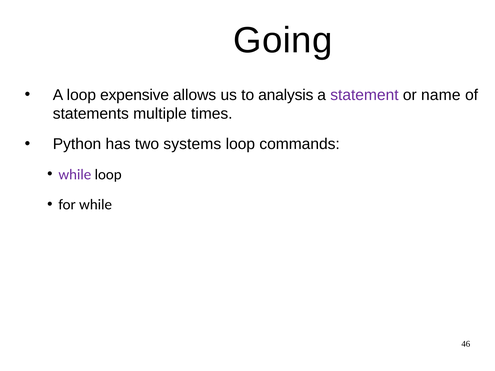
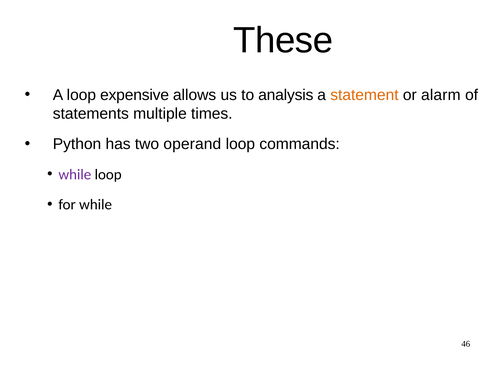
Going: Going -> These
statement colour: purple -> orange
name: name -> alarm
systems: systems -> operand
